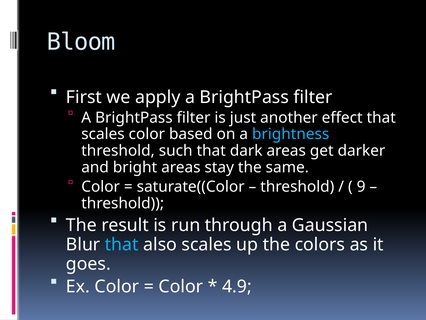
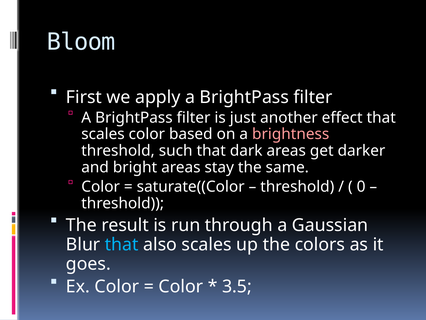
brightness colour: light blue -> pink
9: 9 -> 0
4.9: 4.9 -> 3.5
